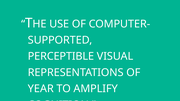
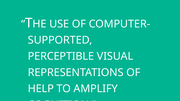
YEAR: YEAR -> HELP
